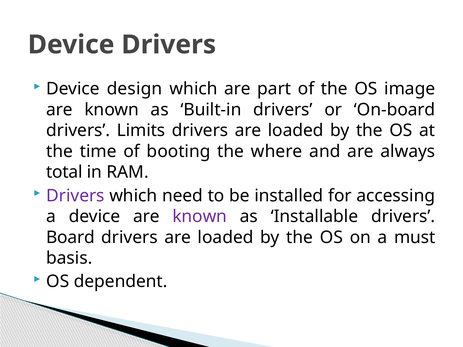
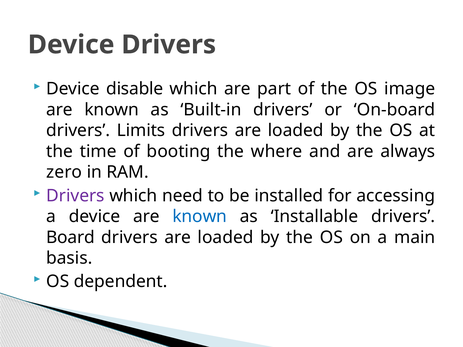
design: design -> disable
total: total -> zero
known at (200, 217) colour: purple -> blue
must: must -> main
